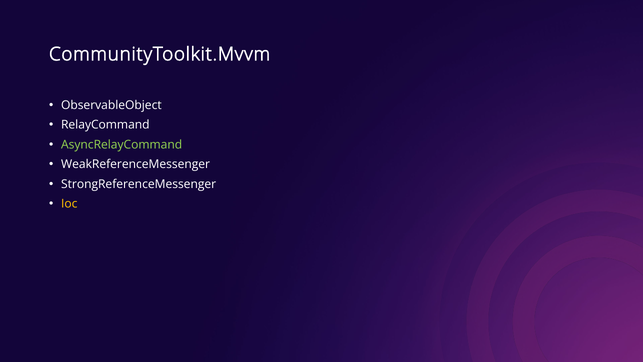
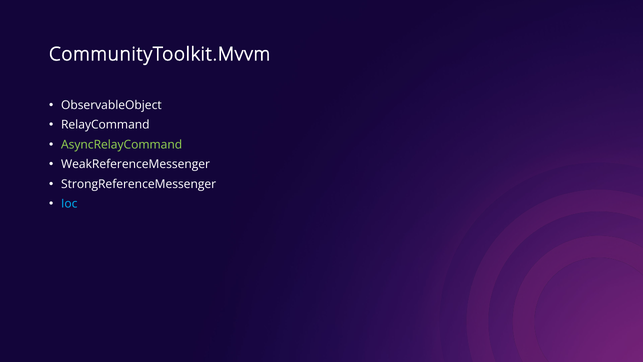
Ioc colour: yellow -> light blue
